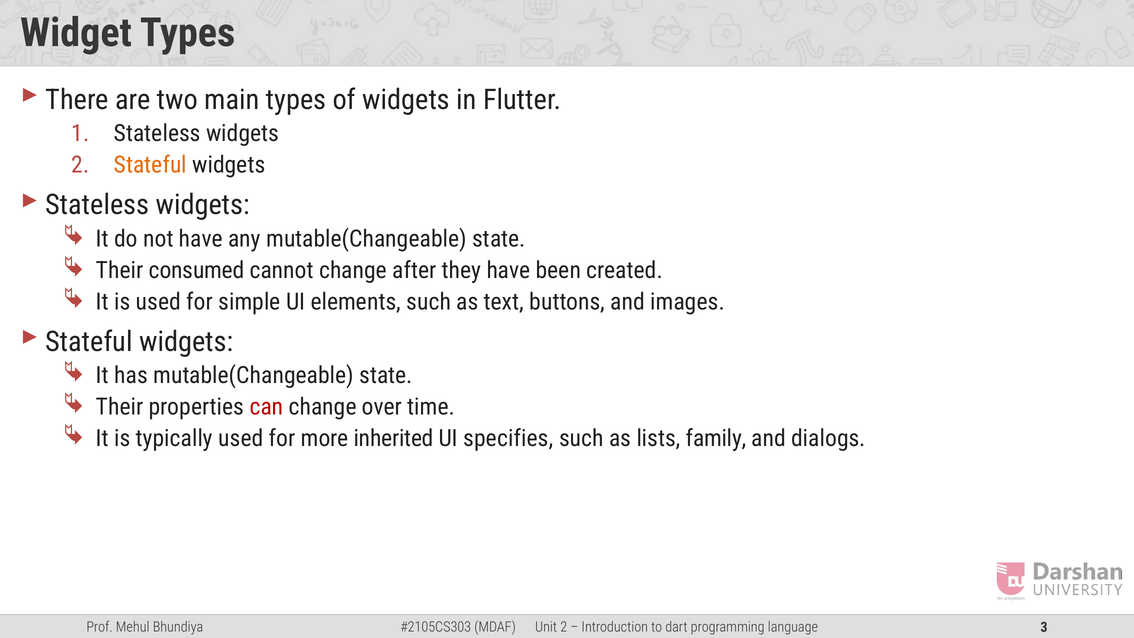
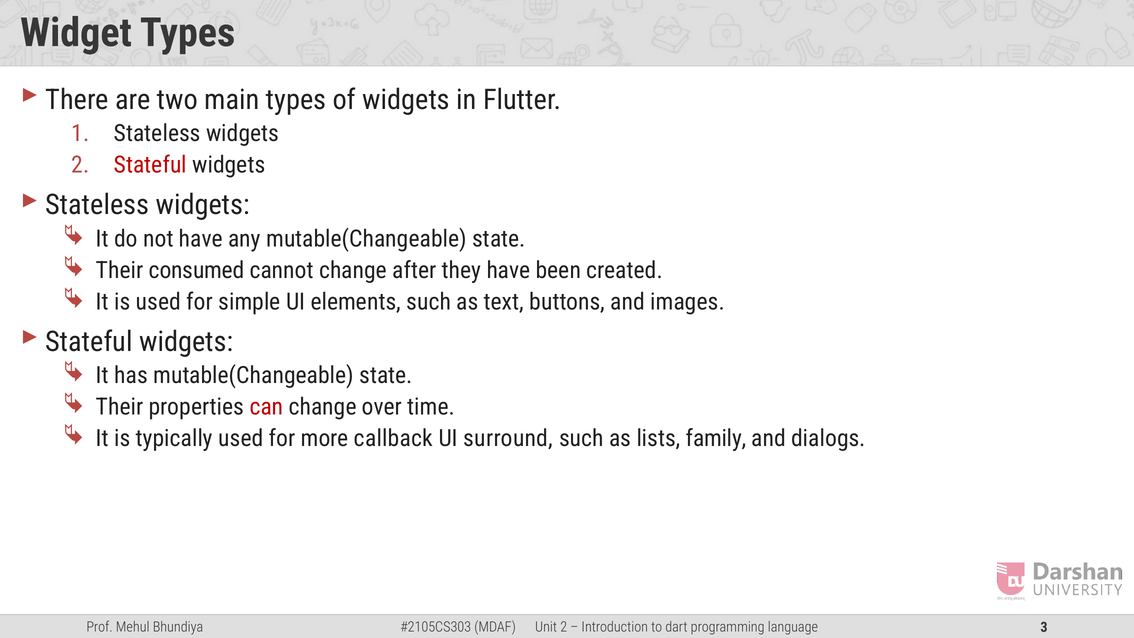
Stateful at (150, 165) colour: orange -> red
inherited: inherited -> callback
specifies: specifies -> surround
